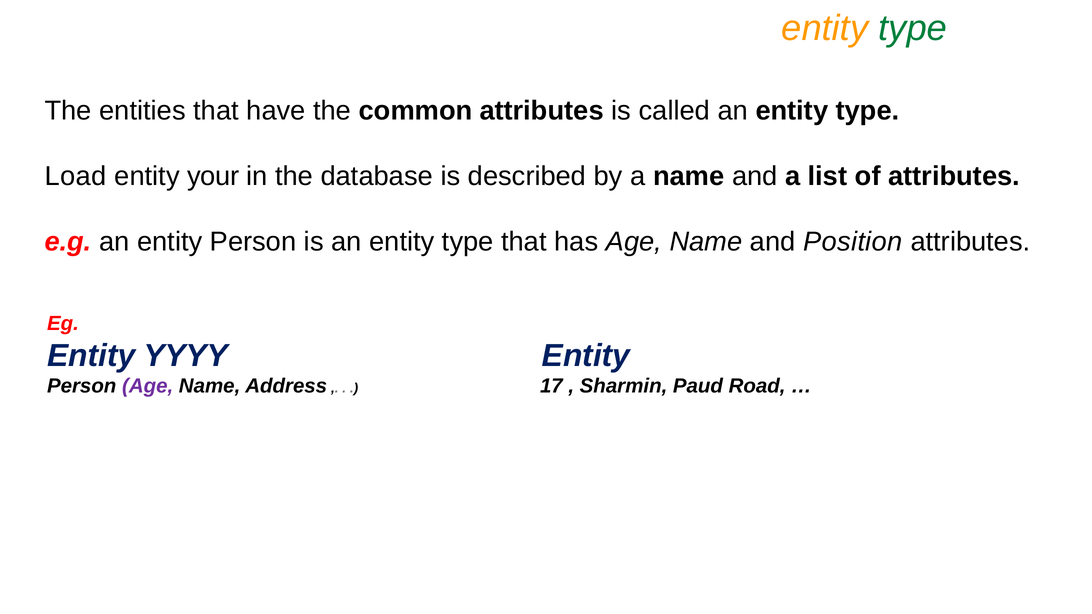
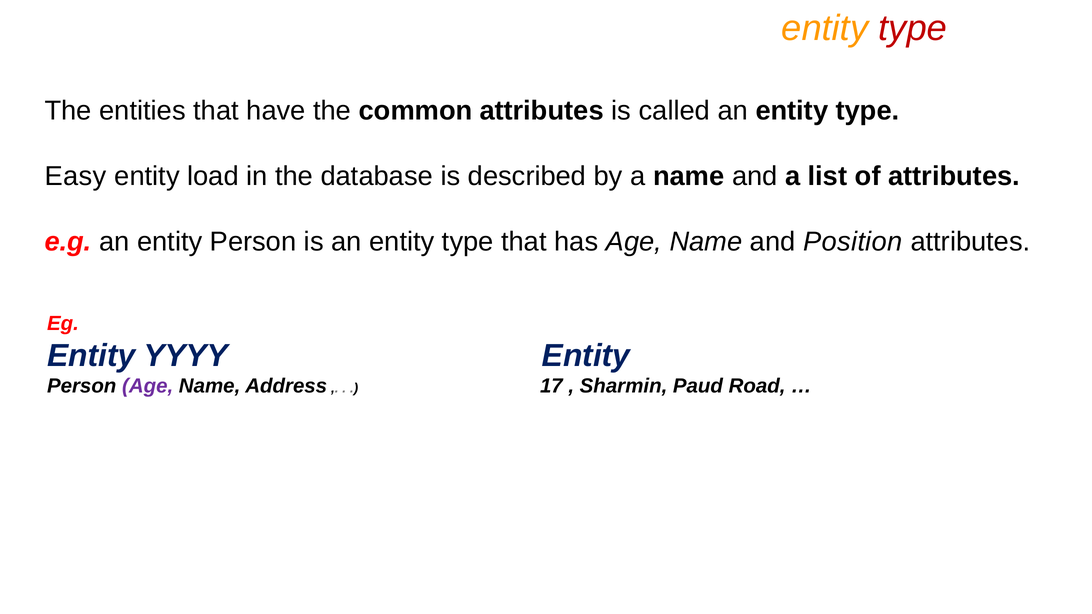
type at (913, 28) colour: green -> red
Load: Load -> Easy
your: your -> load
